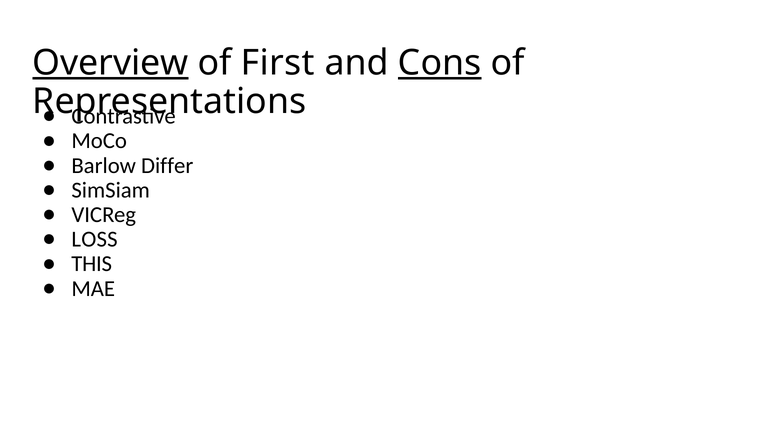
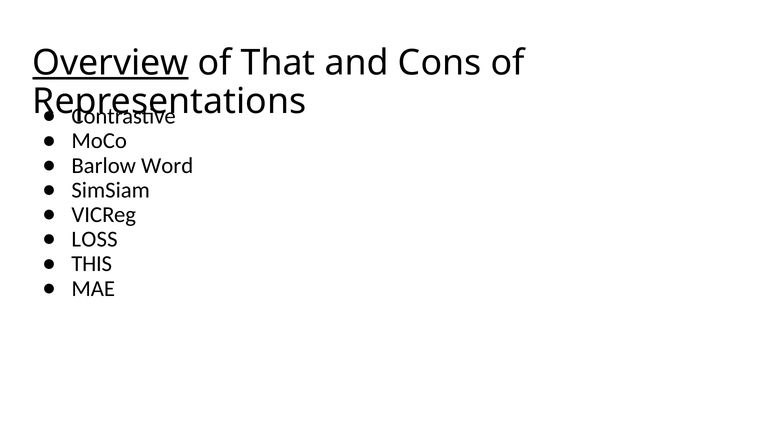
First: First -> That
Cons underline: present -> none
Differ: Differ -> Word
